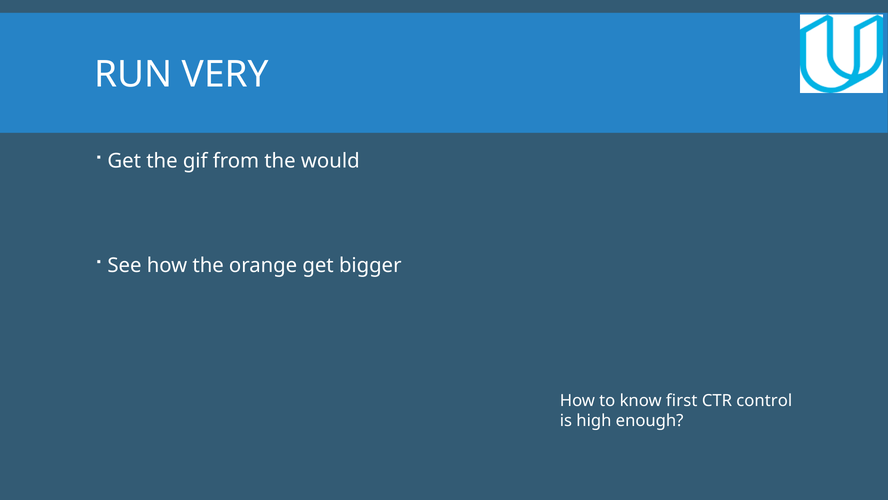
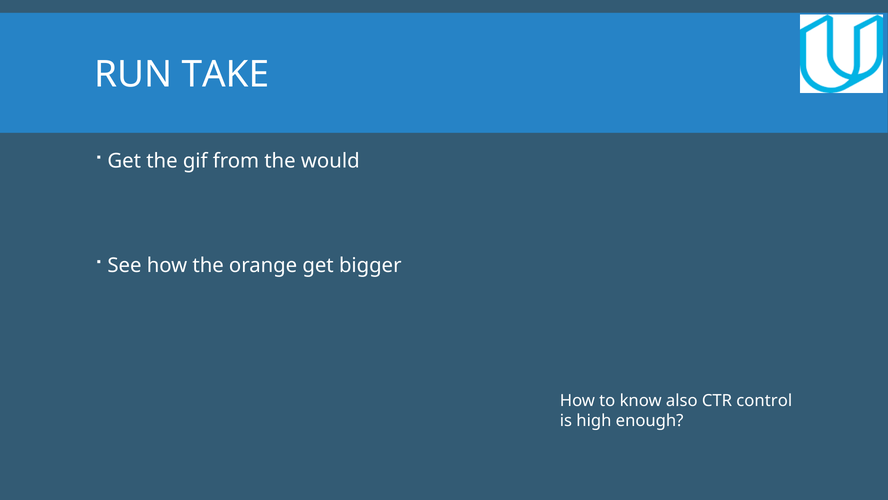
VERY: VERY -> TAKE
first: first -> also
